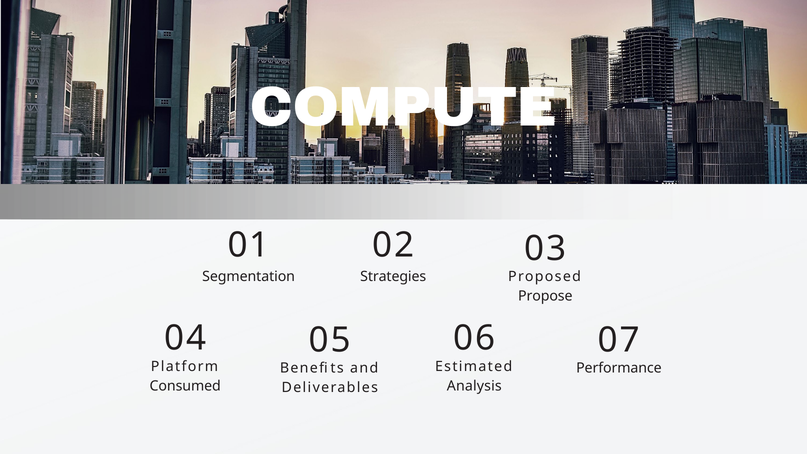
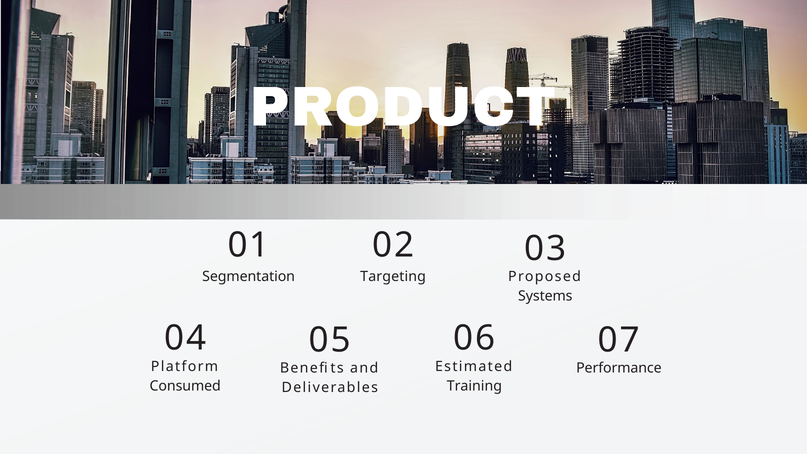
COMPUTE: COMPUTE -> PRODUCT
Strategies: Strategies -> Targeting
Propose: Propose -> Systems
Analysis: Analysis -> Training
